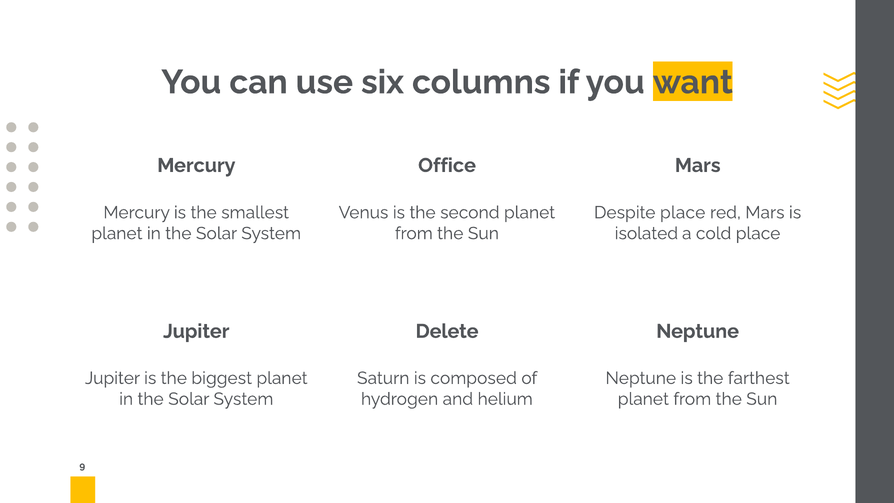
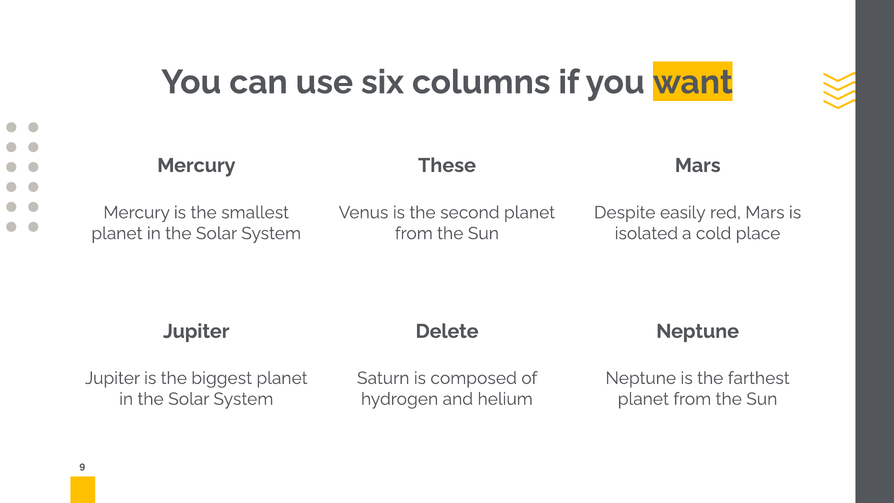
Office: Office -> These
Despite place: place -> easily
